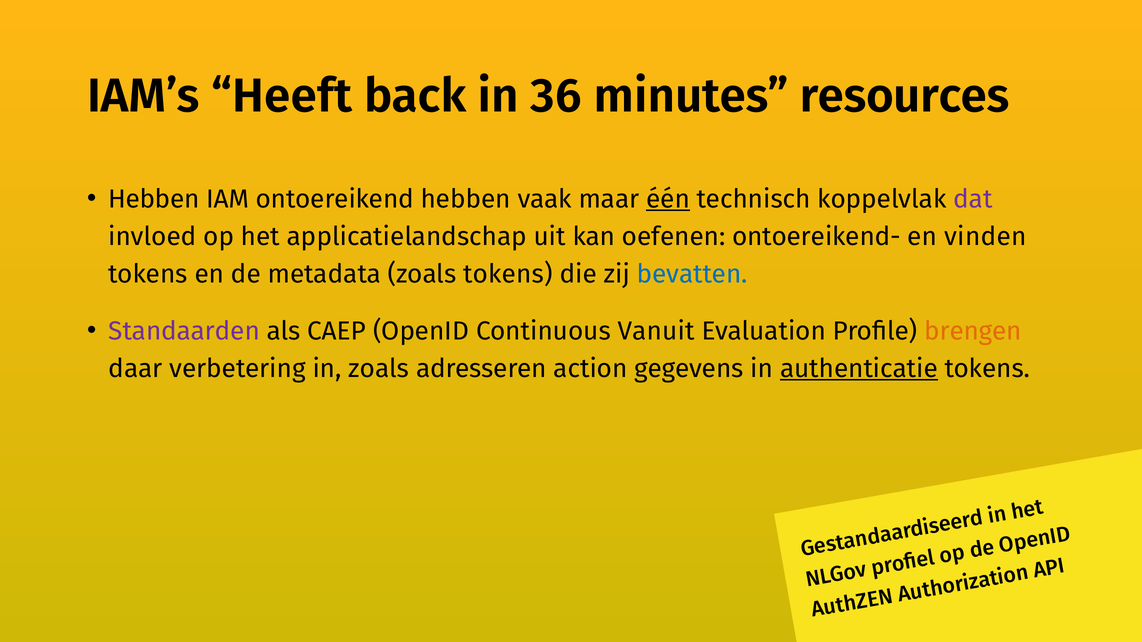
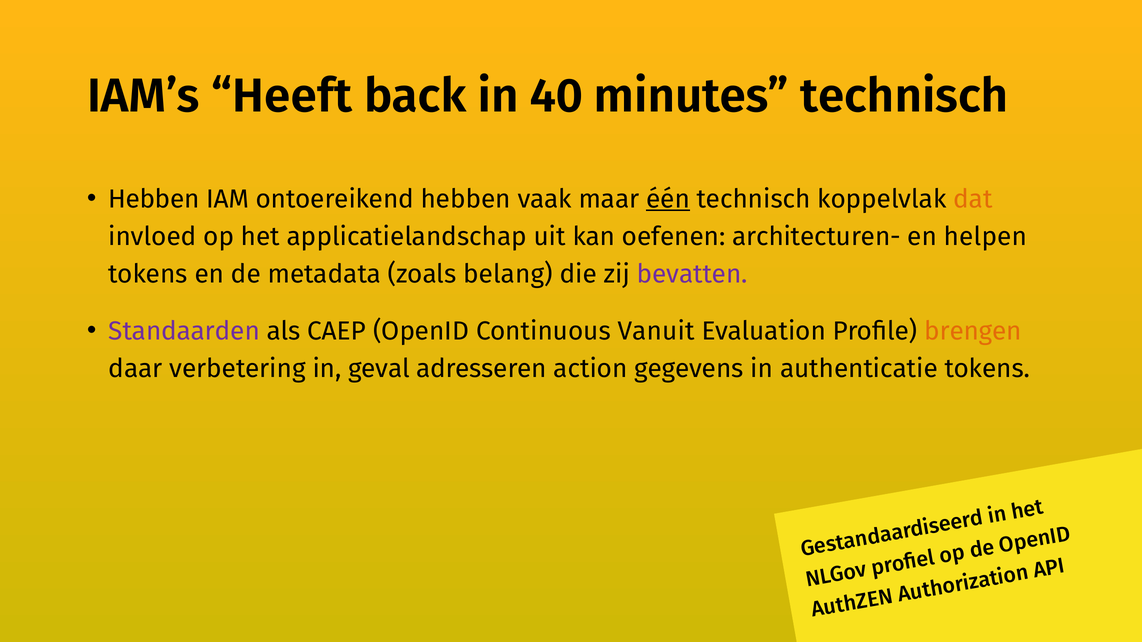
36: 36 -> 40
minutes resources: resources -> technisch
dat colour: purple -> orange
ontoereikend-: ontoereikend- -> architecturen-
vinden: vinden -> helpen
zoals tokens: tokens -> belang
bevatten colour: blue -> purple
in zoals: zoals -> geval
authenticatie underline: present -> none
